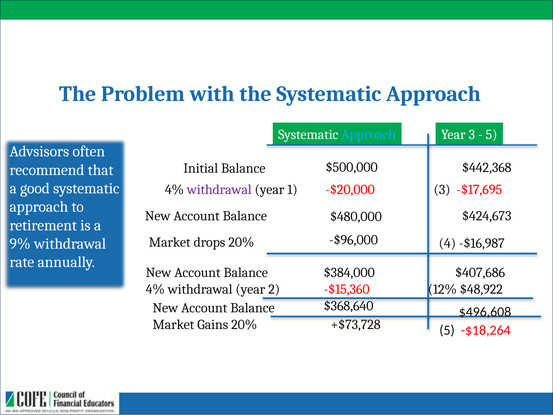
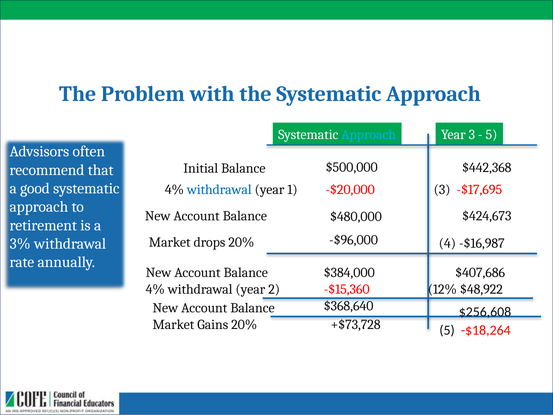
withdrawal at (219, 189) colour: purple -> blue
9%: 9% -> 3%
$496,608: $496,608 -> $256,608
